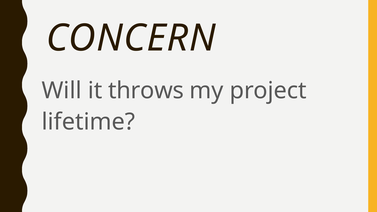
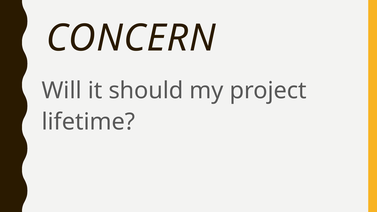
throws: throws -> should
